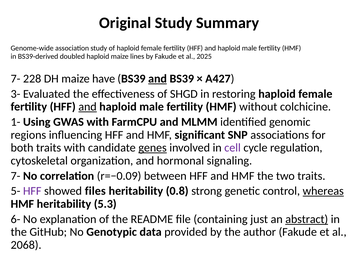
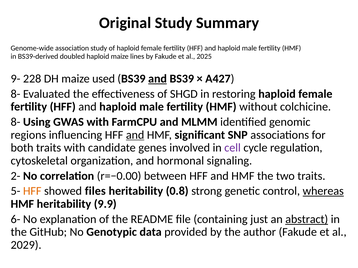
7- at (16, 79): 7- -> 9-
have: have -> used
3- at (16, 94): 3- -> 8-
and at (88, 107) underline: present -> none
1- at (16, 122): 1- -> 8-
and at (135, 135) underline: none -> present
genes underline: present -> none
7- at (16, 176): 7- -> 2-
r=−0.09: r=−0.09 -> r=−0.00
HFF at (32, 191) colour: purple -> orange
5.3: 5.3 -> 9.9
2068: 2068 -> 2029
